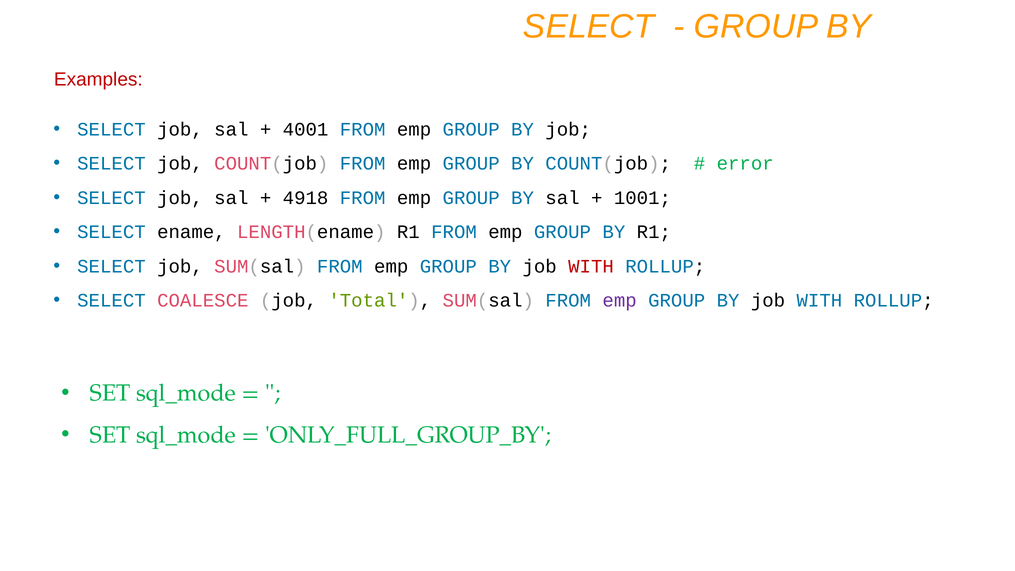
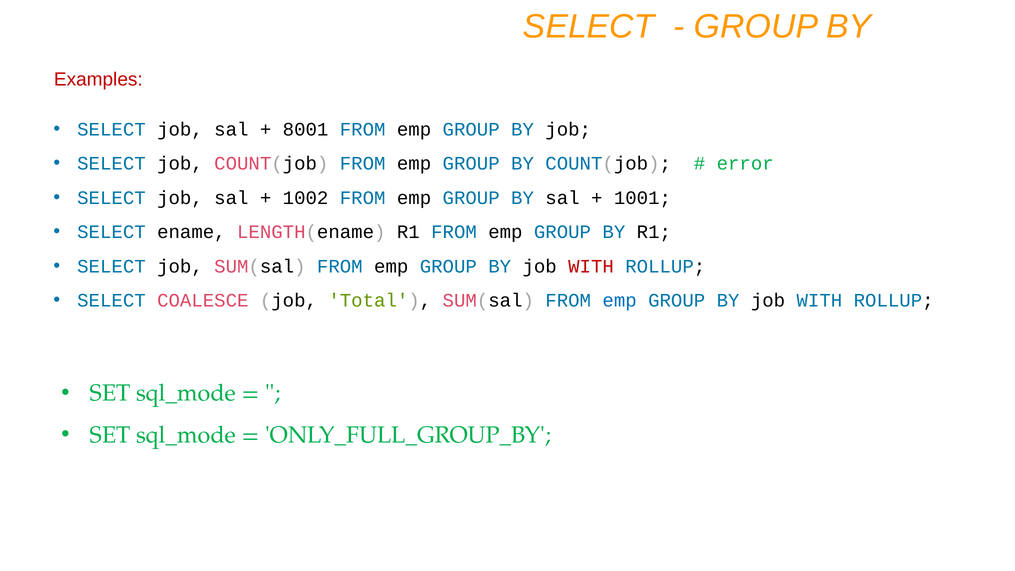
4001: 4001 -> 8001
4918: 4918 -> 1002
emp at (620, 301) colour: purple -> blue
